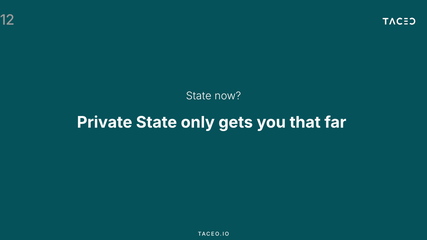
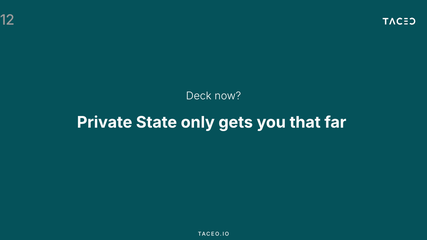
State at (199, 96): State -> Deck
